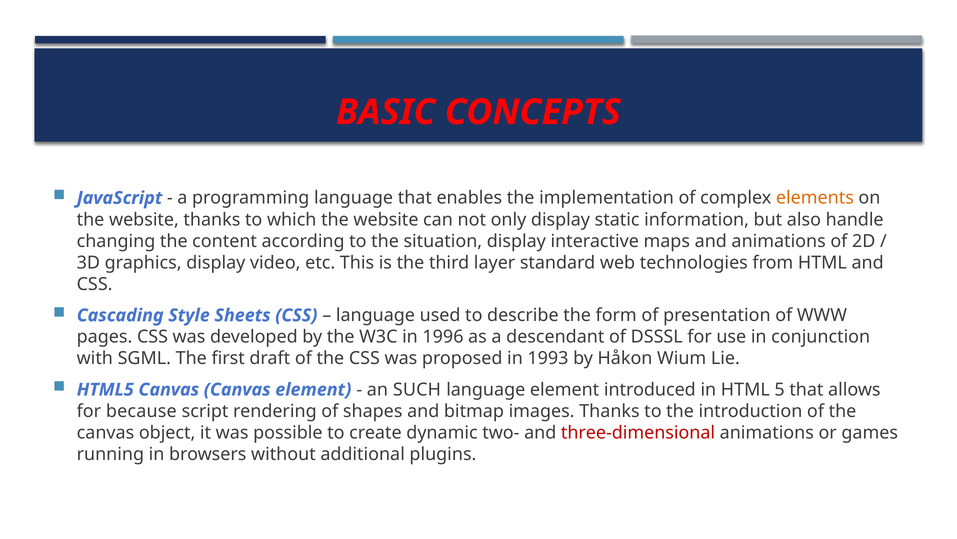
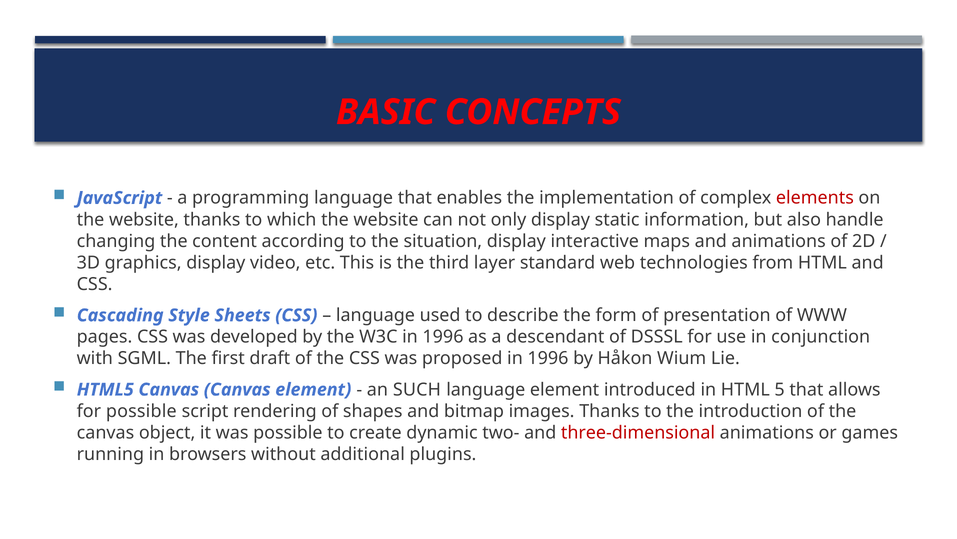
elements colour: orange -> red
proposed in 1993: 1993 -> 1996
for because: because -> possible
